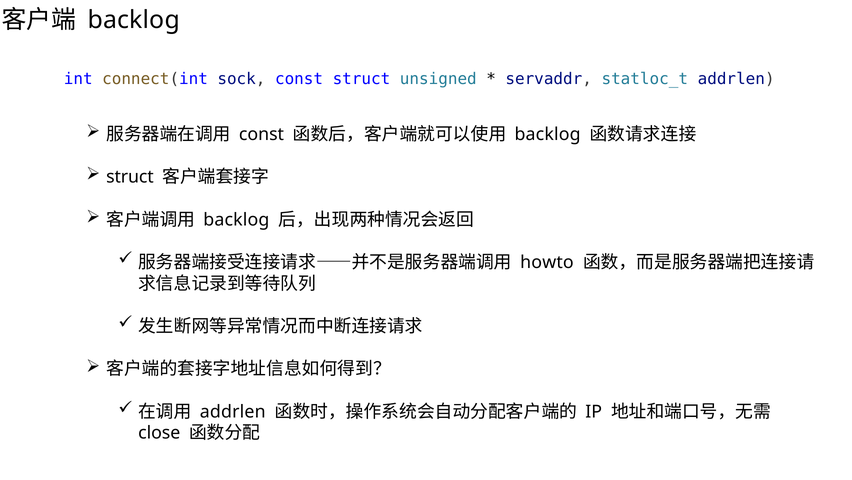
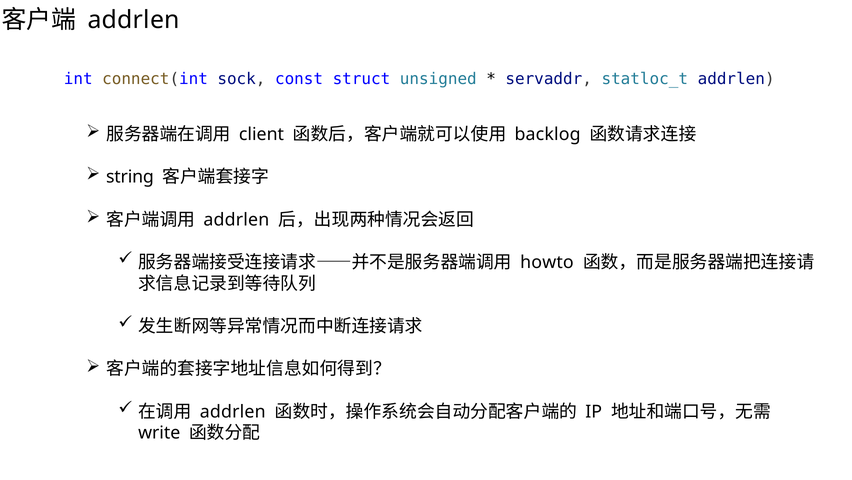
backlog at (134, 20): backlog -> addrlen
const at (261, 134): const -> client
struct at (130, 177): struct -> string
backlog at (236, 219): backlog -> addrlen
close: close -> write
